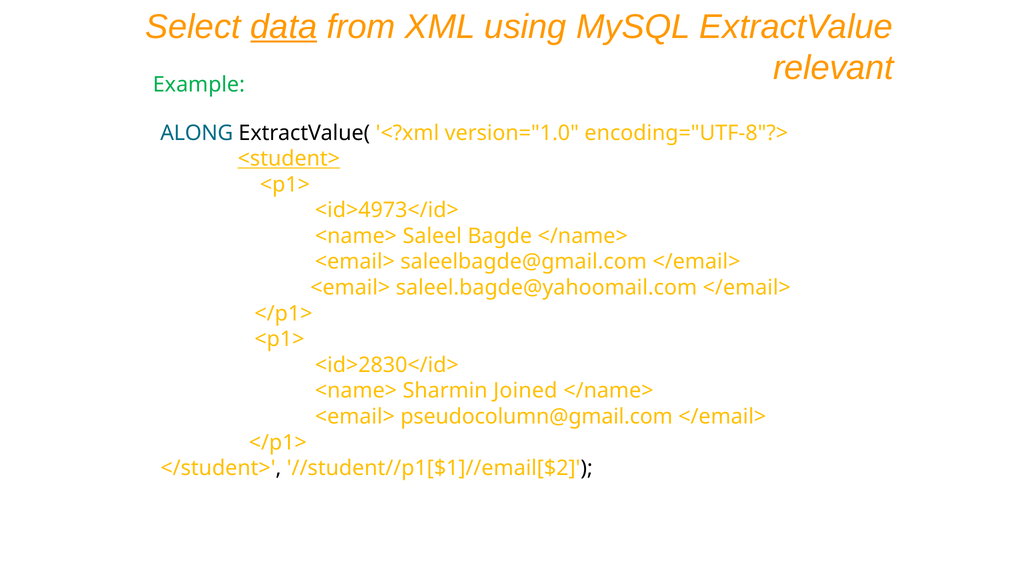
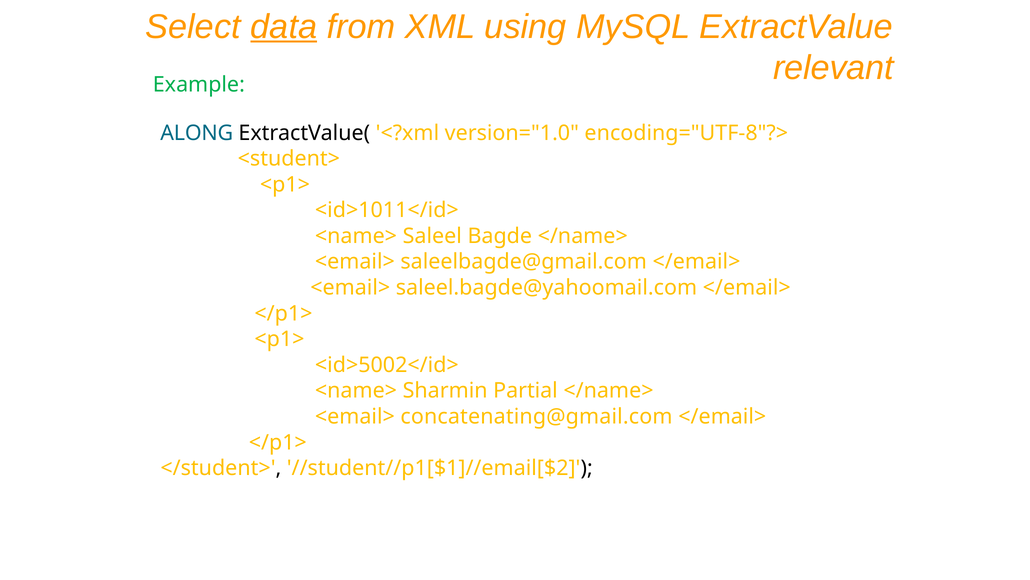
<student> underline: present -> none
<id>4973</id>: <id>4973</id> -> <id>1011</id>
<id>2830</id>: <id>2830</id> -> <id>5002</id>
Joined: Joined -> Partial
pseudocolumn@gmail.com: pseudocolumn@gmail.com -> concatenating@gmail.com
